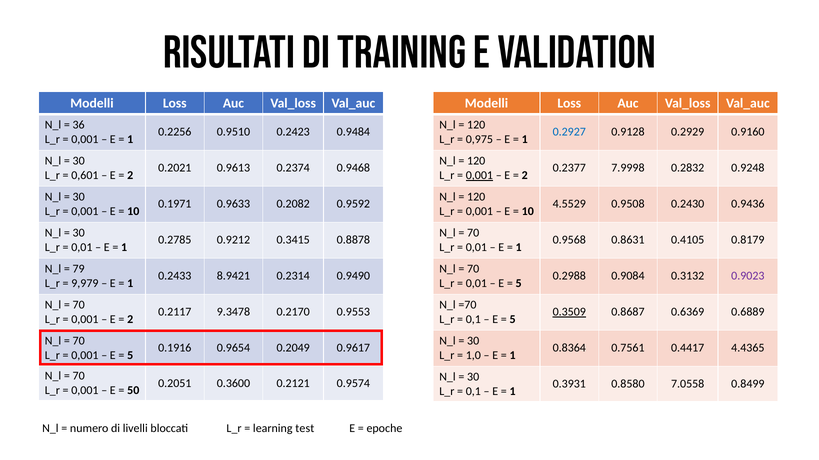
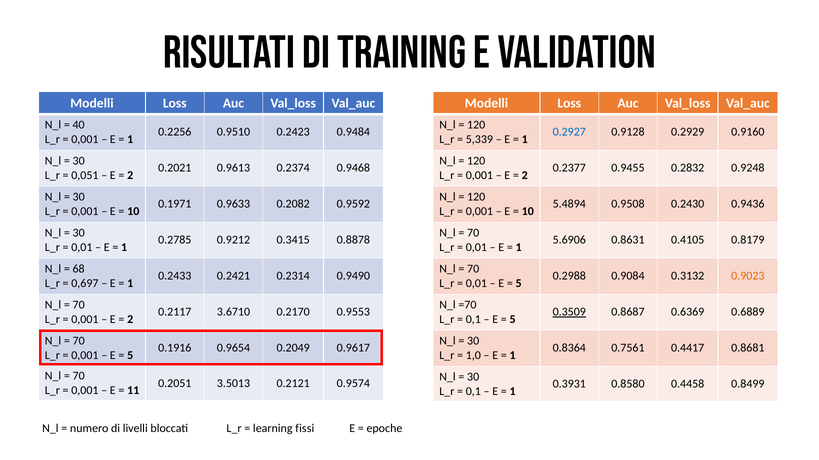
36: 36 -> 40
0,975: 0,975 -> 5,339
7.9998: 7.9998 -> 0.9455
0,601: 0,601 -> 0,051
0,001 at (479, 176) underline: present -> none
4.5529: 4.5529 -> 5.4894
0.9568: 0.9568 -> 5.6906
79: 79 -> 68
8.9421: 8.9421 -> 0.2421
0.9023 colour: purple -> orange
9,979: 9,979 -> 0,697
9.3478: 9.3478 -> 3.6710
4.4365: 4.4365 -> 0.8681
0.3600: 0.3600 -> 3.5013
7.0558: 7.0558 -> 0.4458
50: 50 -> 11
test: test -> fissi
